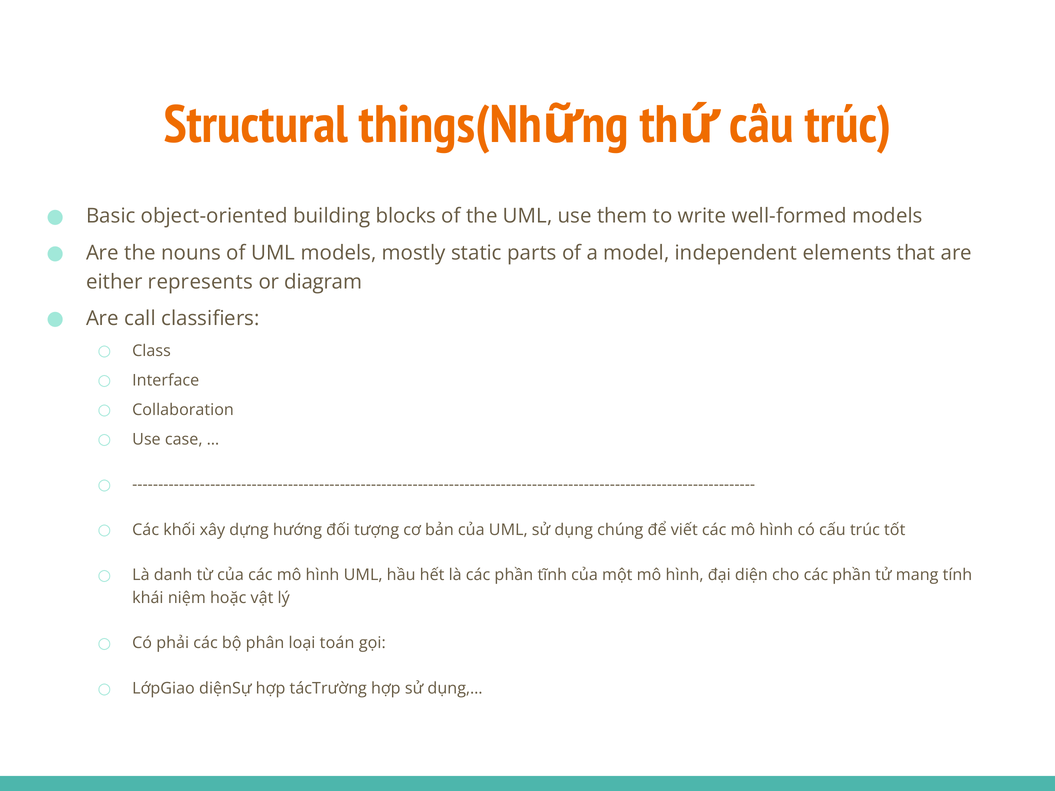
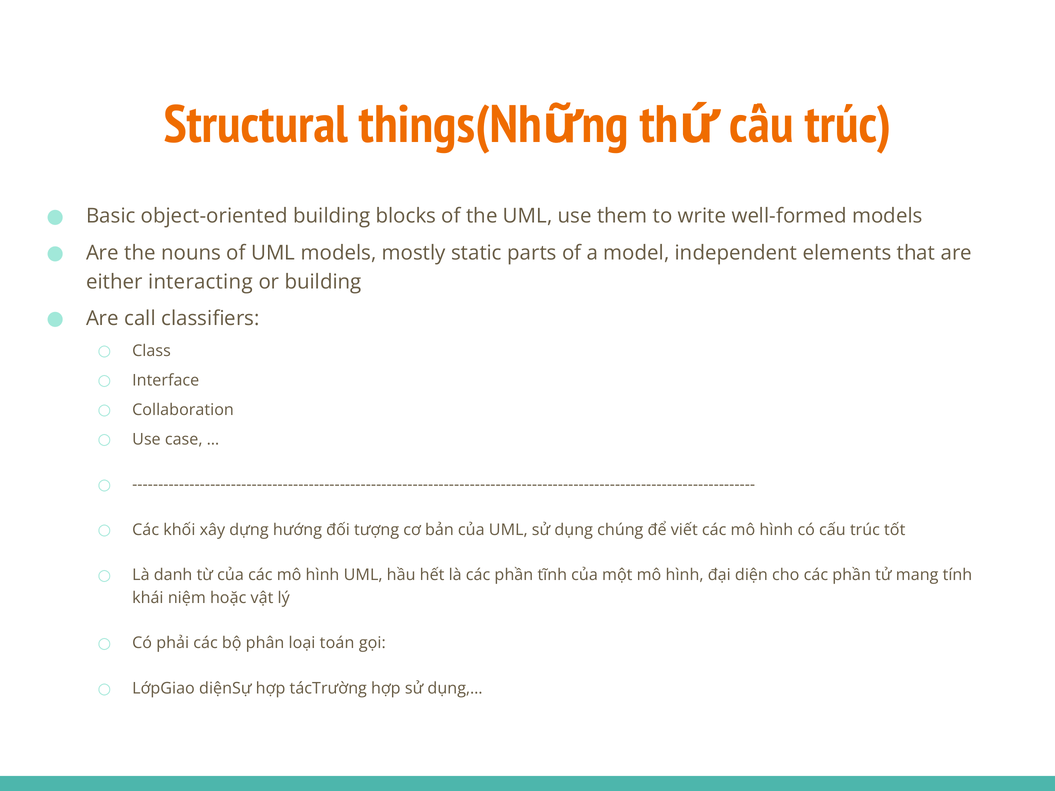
represents: represents -> interacting
or diagram: diagram -> building
